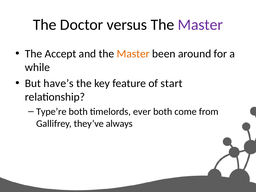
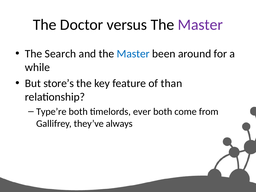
Accept: Accept -> Search
Master at (133, 54) colour: orange -> blue
have’s: have’s -> store’s
start: start -> than
